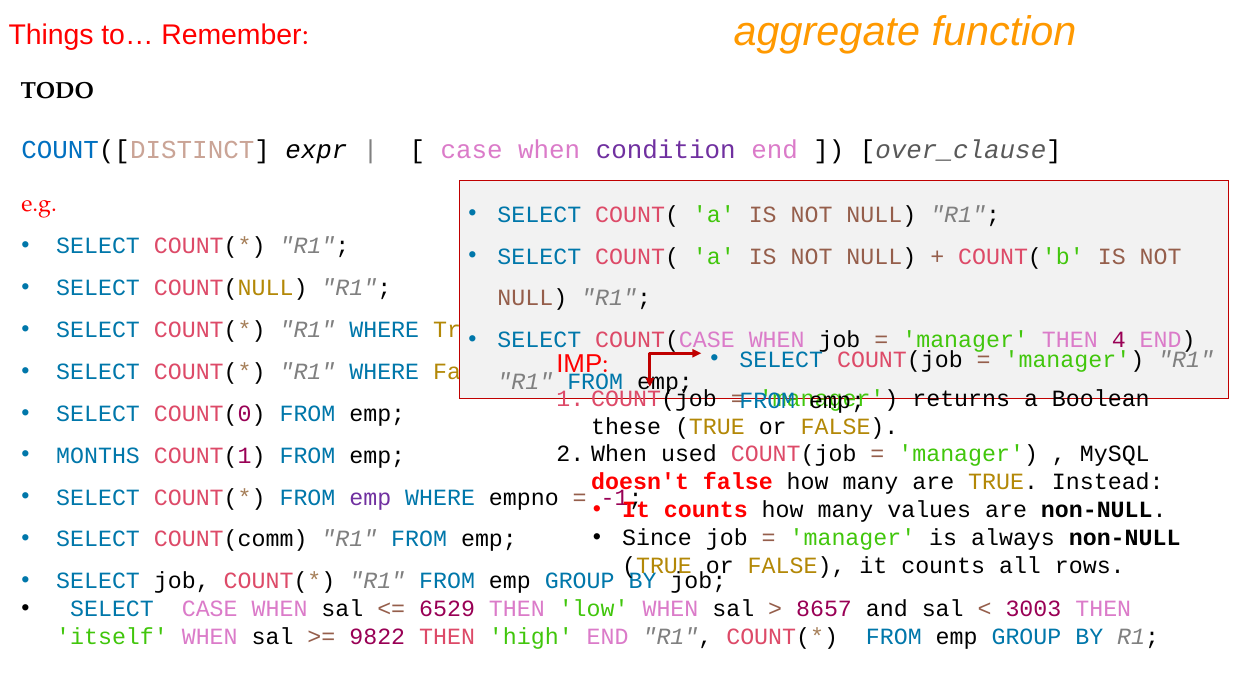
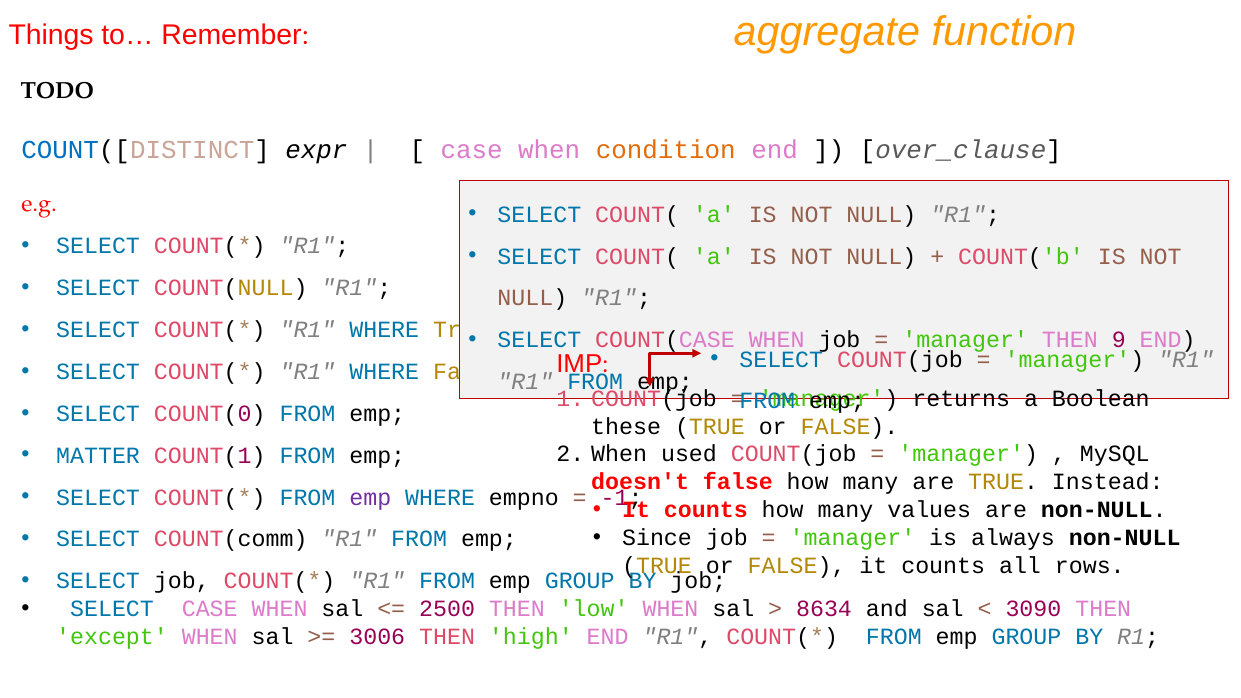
condition colour: purple -> orange
4: 4 -> 9
MONTHS: MONTHS -> MATTER
6529: 6529 -> 2500
8657: 8657 -> 8634
3003: 3003 -> 3090
itself: itself -> except
9822: 9822 -> 3006
